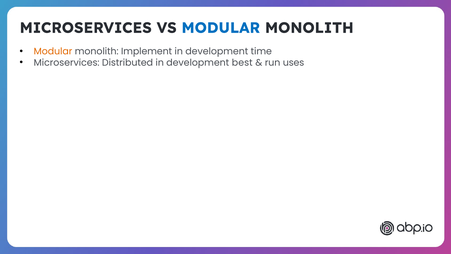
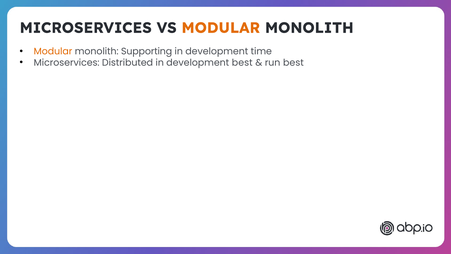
MODULAR at (221, 28) colour: blue -> orange
Implement: Implement -> Supporting
run uses: uses -> best
